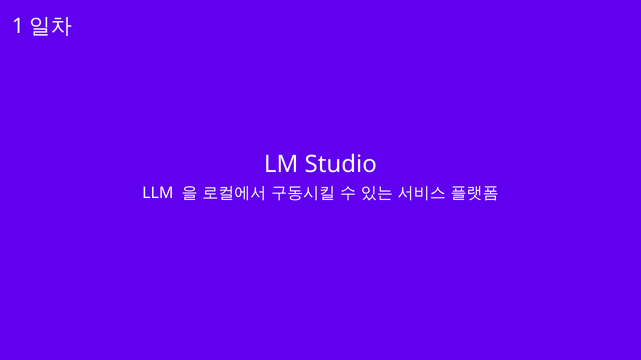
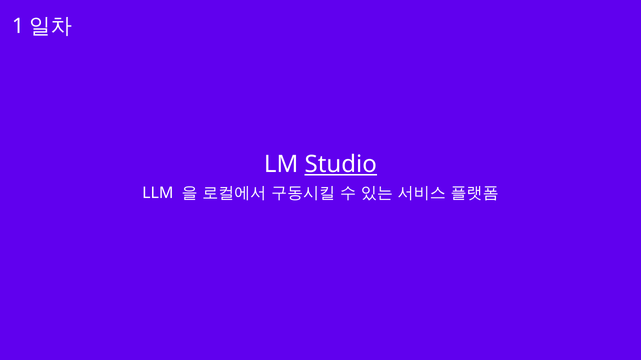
Studio underline: none -> present
